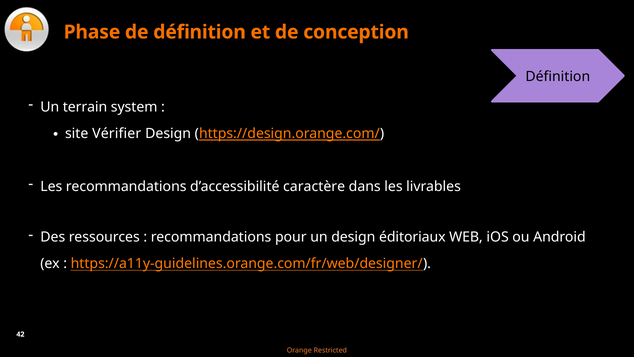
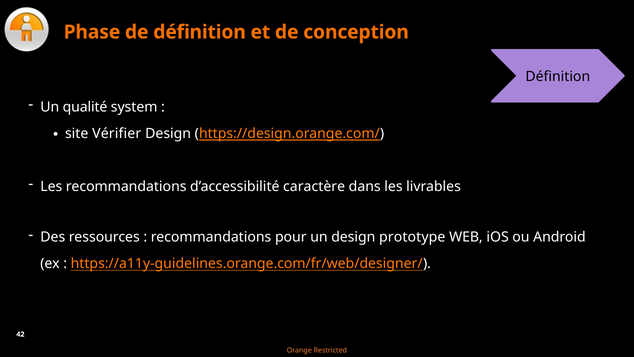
terrain: terrain -> qualité
éditoriaux: éditoriaux -> prototype
